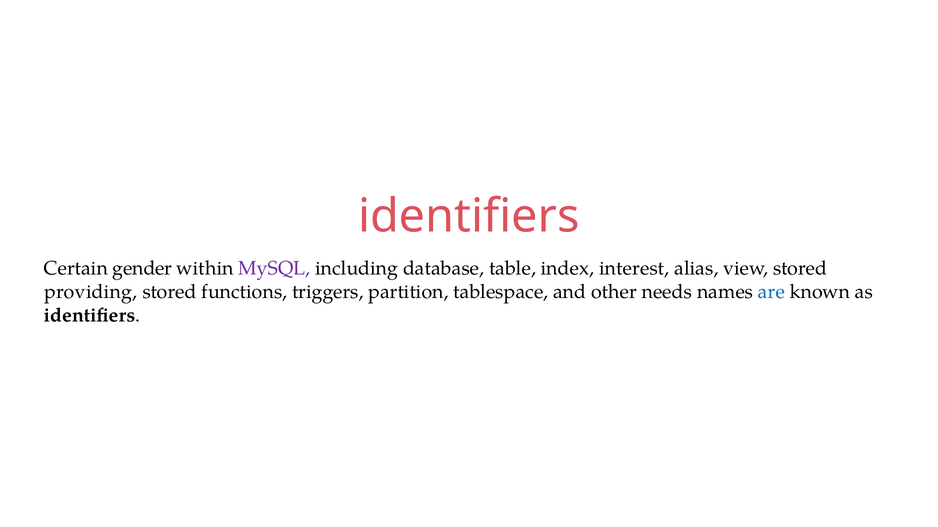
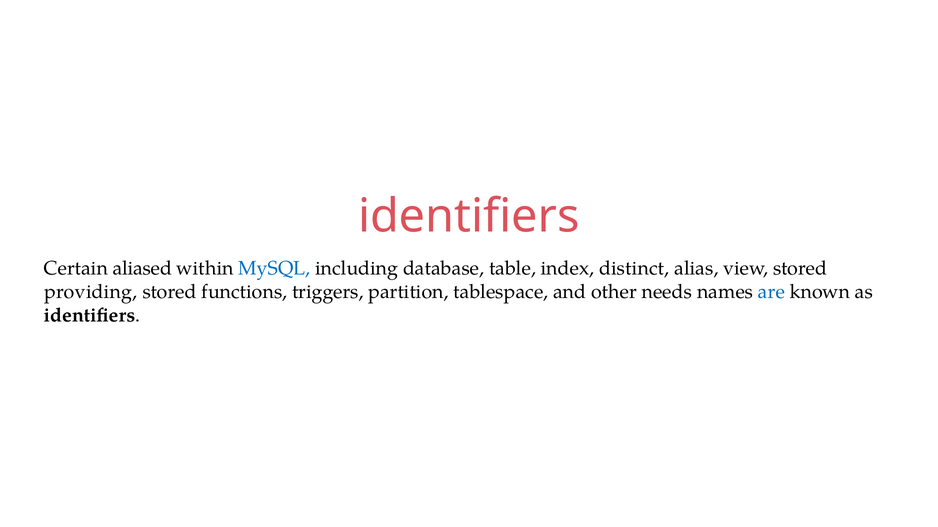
gender: gender -> aliased
MySQL colour: purple -> blue
interest: interest -> distinct
